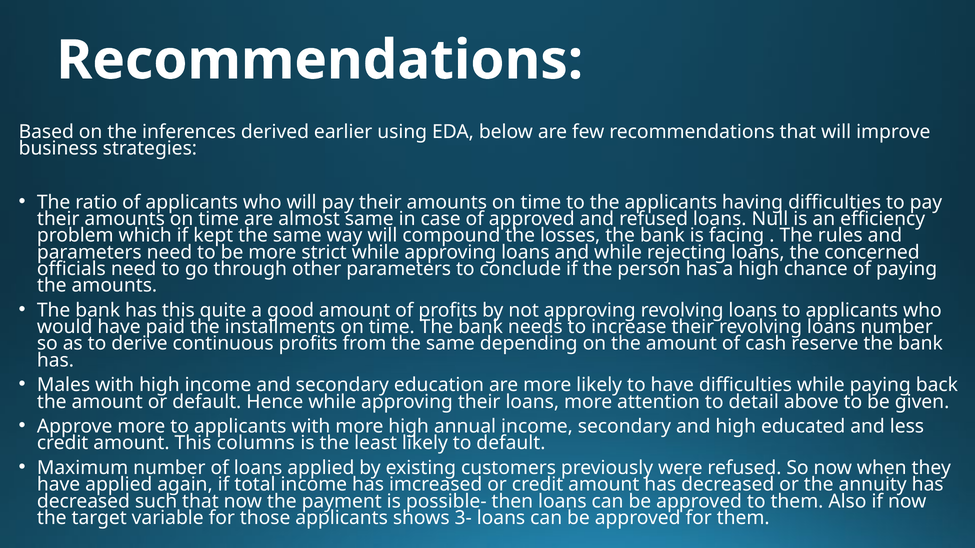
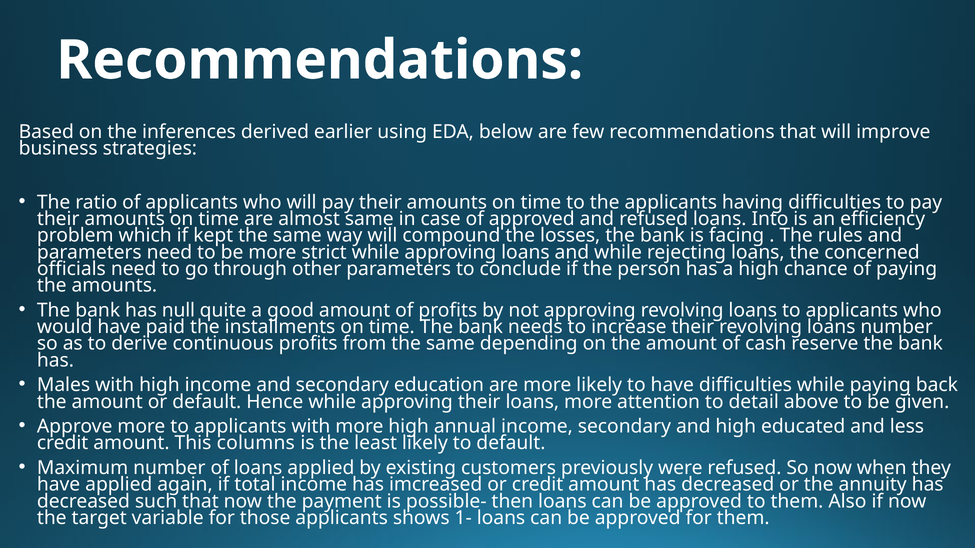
Null: Null -> Into
has this: this -> null
3-: 3- -> 1-
